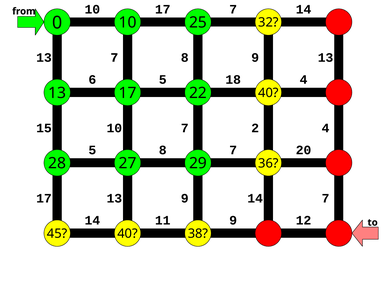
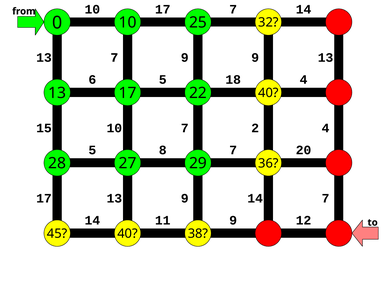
8 at (185, 58): 8 -> 9
